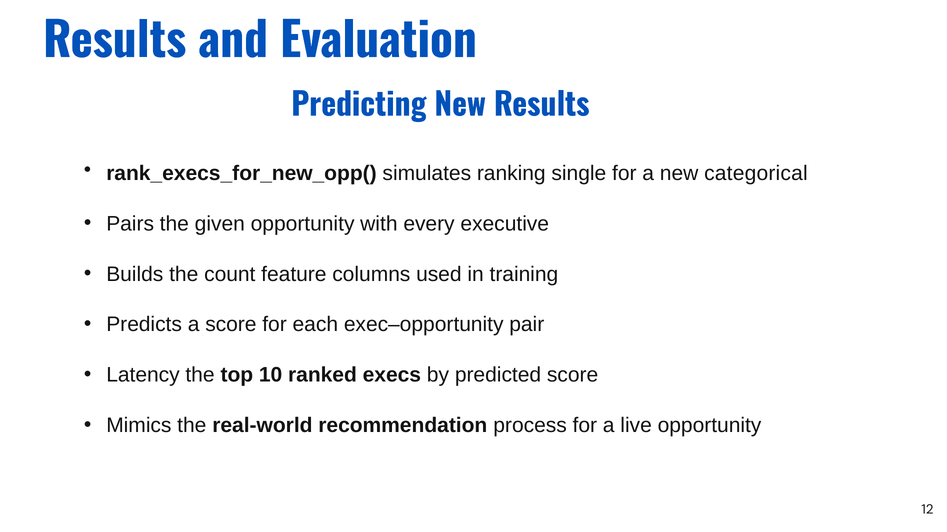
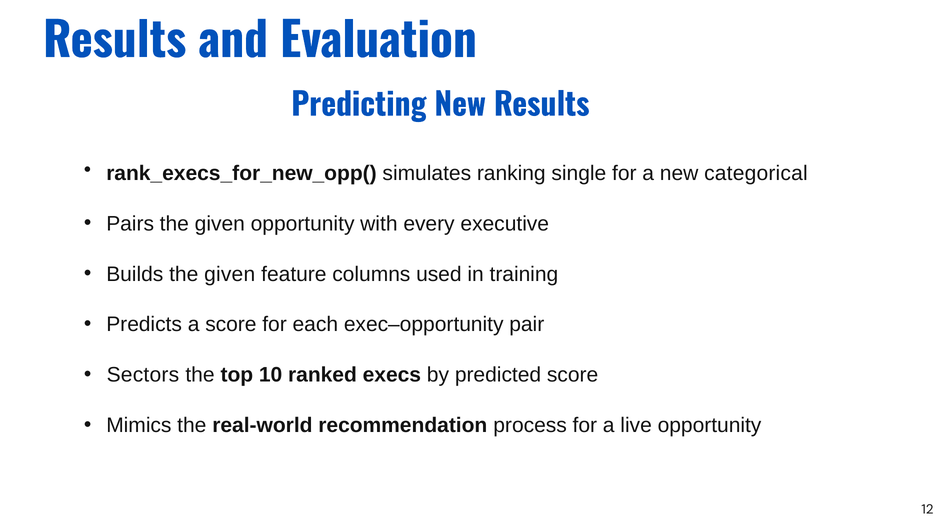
Builds the count: count -> given
Latency: Latency -> Sectors
